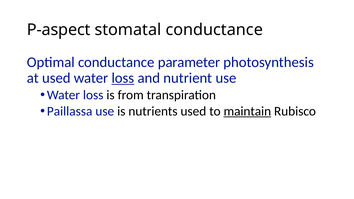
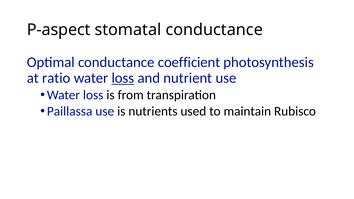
parameter: parameter -> coefficient
at used: used -> ratio
maintain underline: present -> none
